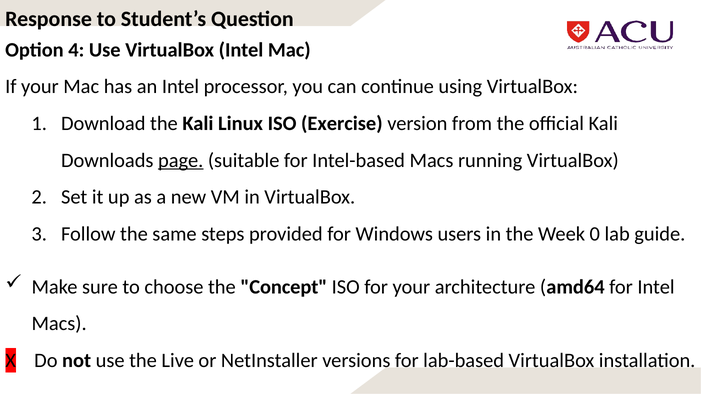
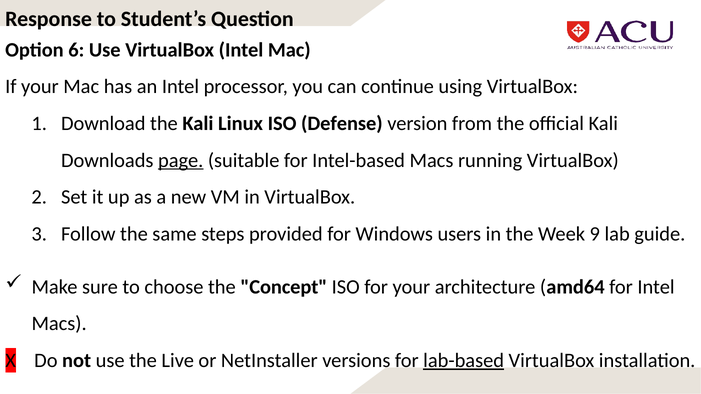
4: 4 -> 6
Exercise: Exercise -> Defense
0: 0 -> 9
lab-based underline: none -> present
